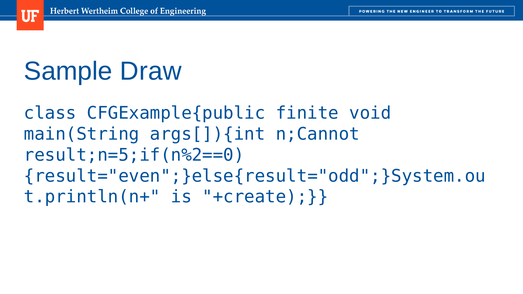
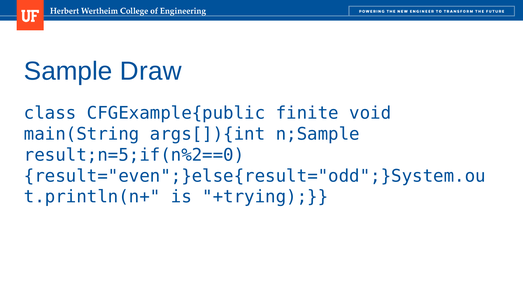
n;Cannot: n;Cannot -> n;Sample
+create: +create -> +trying
